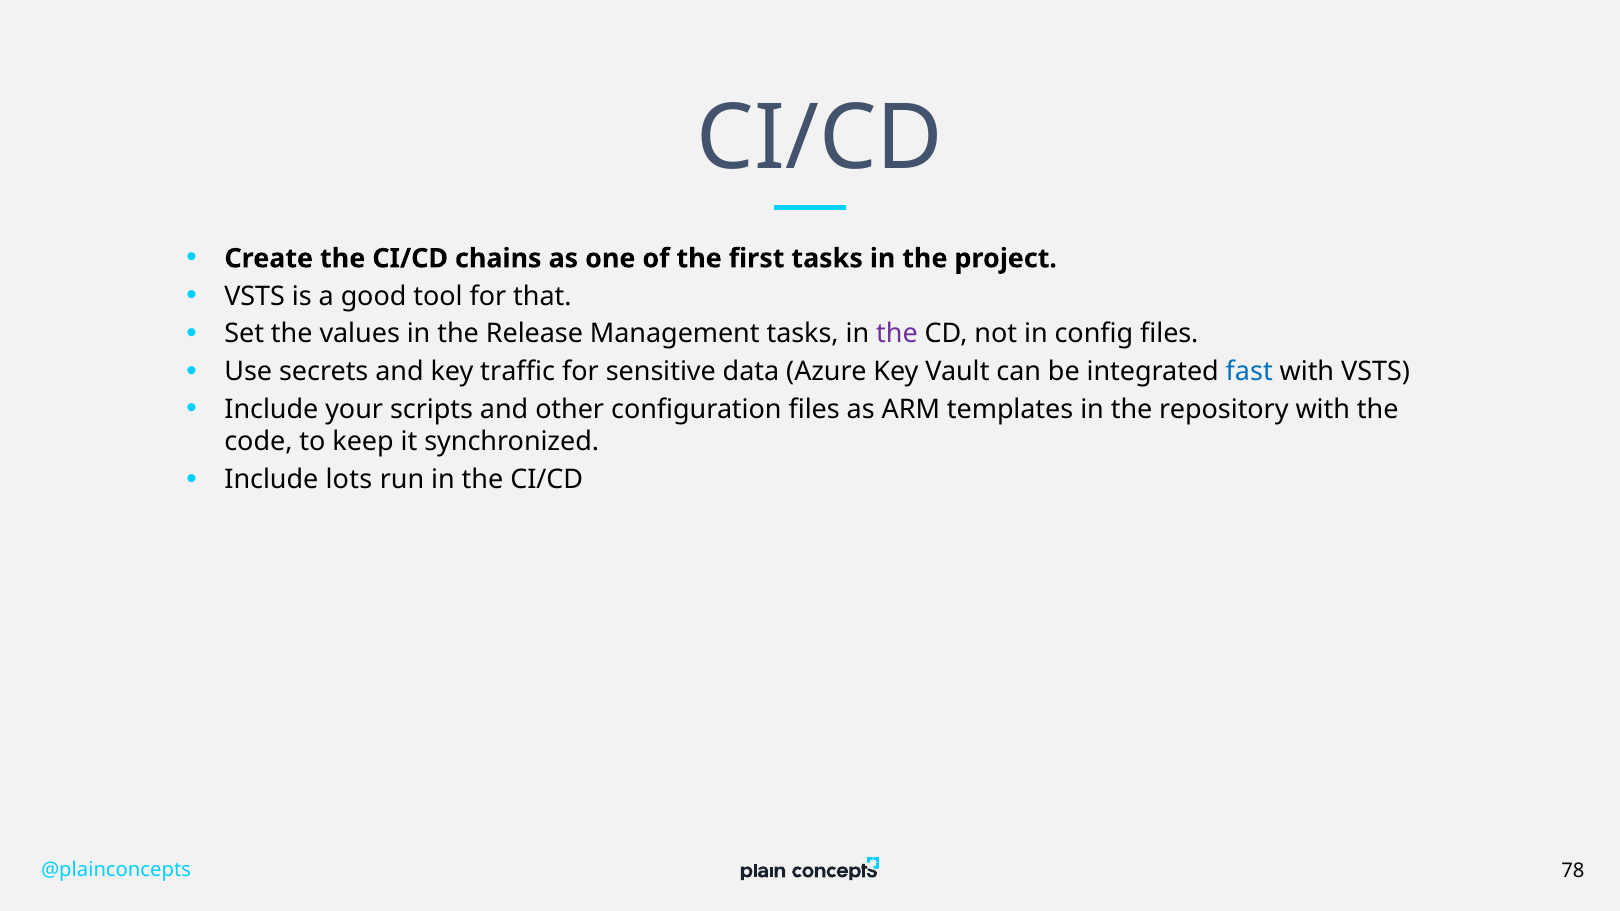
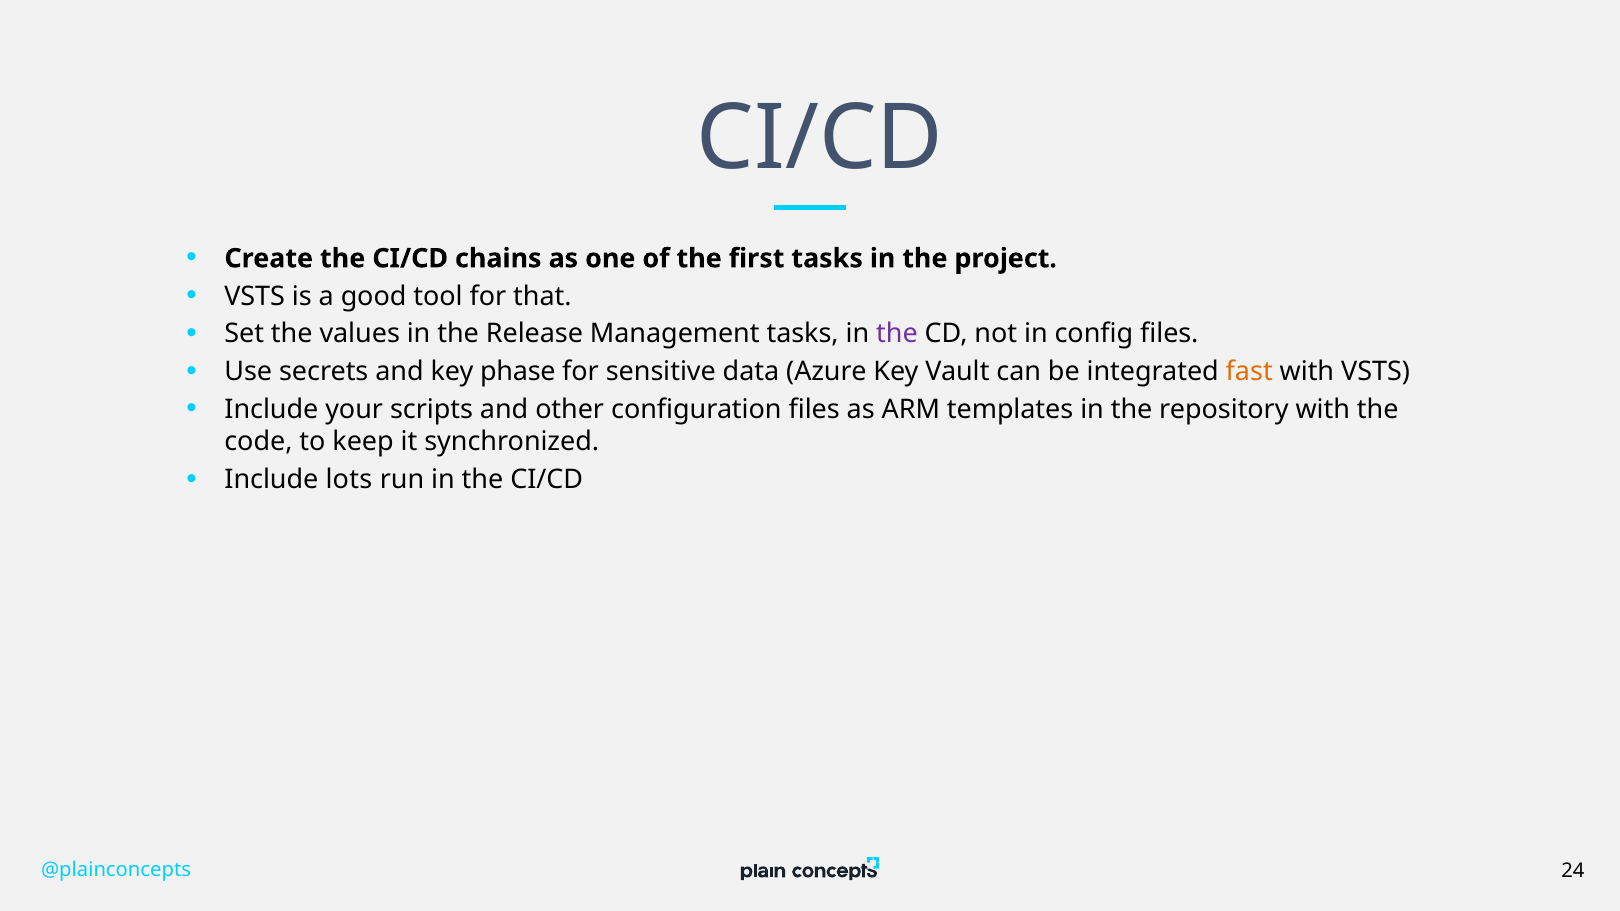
traffic: traffic -> phase
fast colour: blue -> orange
78: 78 -> 24
